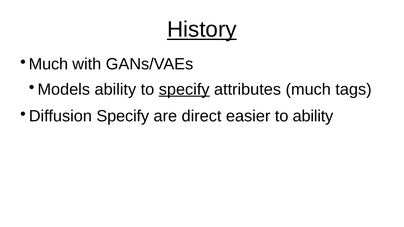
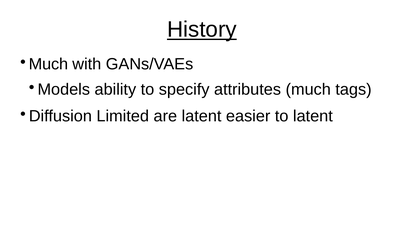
specify at (184, 89) underline: present -> none
Diffusion Specify: Specify -> Limited
are direct: direct -> latent
to ability: ability -> latent
